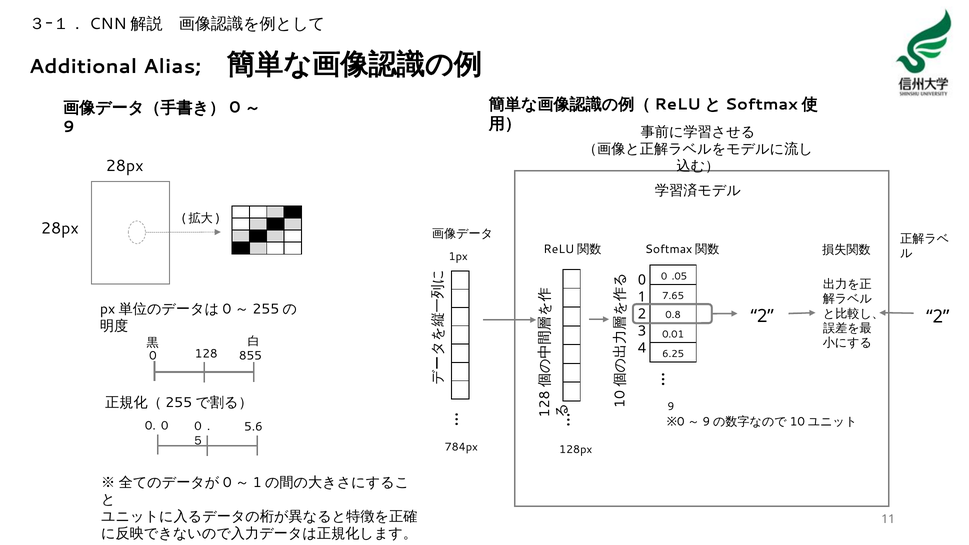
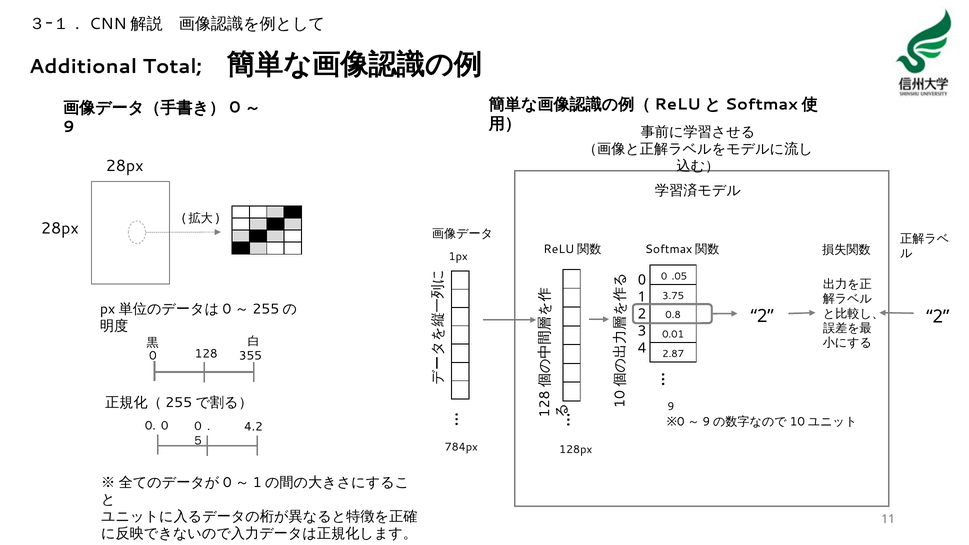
Alias: Alias -> Total
7.65: 7.65 -> 3.75
6.25: 6.25 -> 2.87
855: 855 -> 355
5.6: 5.6 -> 4.2
